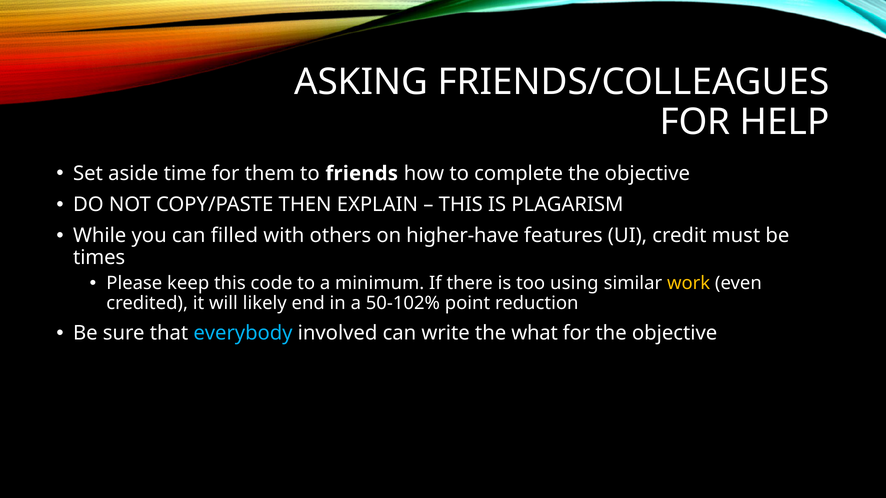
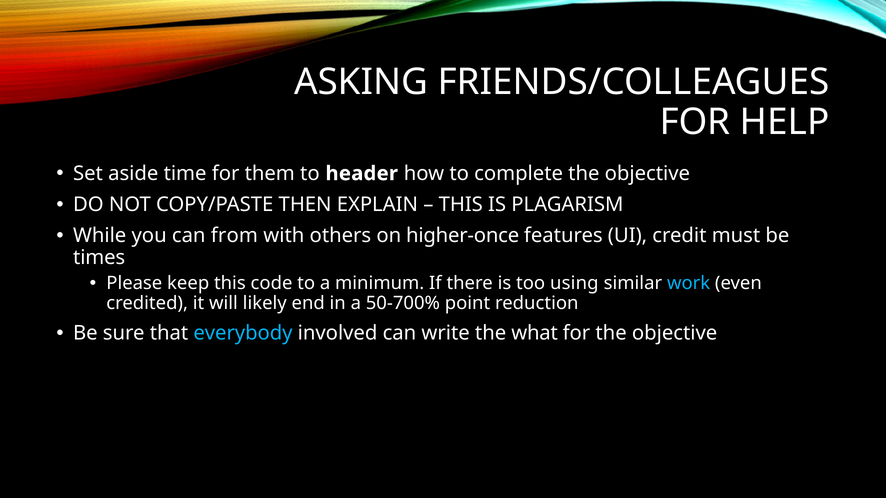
friends: friends -> header
filled: filled -> from
higher-have: higher-have -> higher-once
work colour: yellow -> light blue
50-102%: 50-102% -> 50-700%
